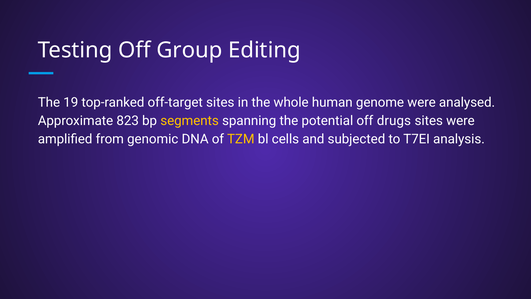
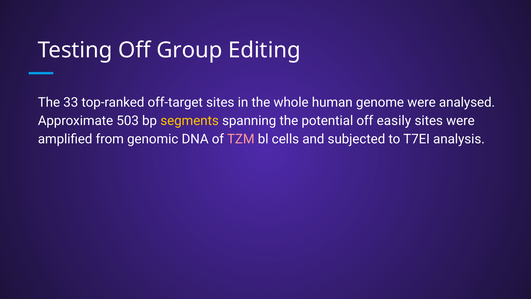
19: 19 -> 33
823: 823 -> 503
drugs: drugs -> easily
TZM colour: yellow -> pink
